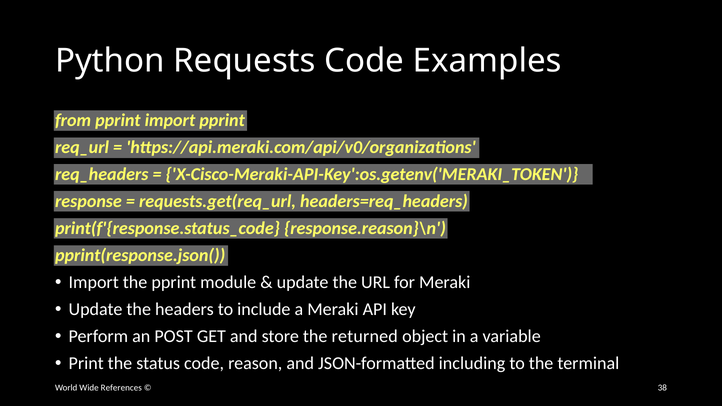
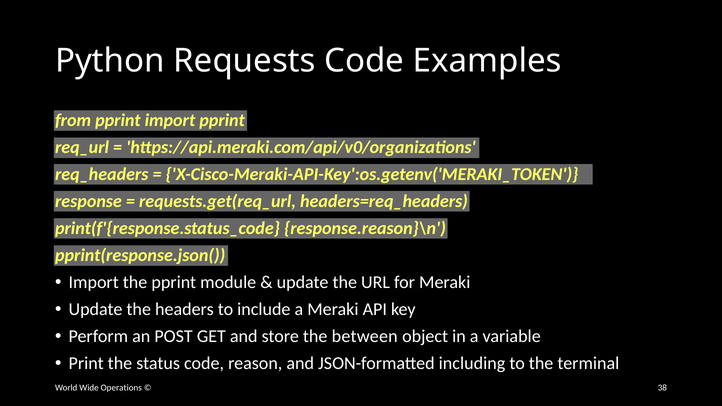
returned: returned -> between
References: References -> Operations
